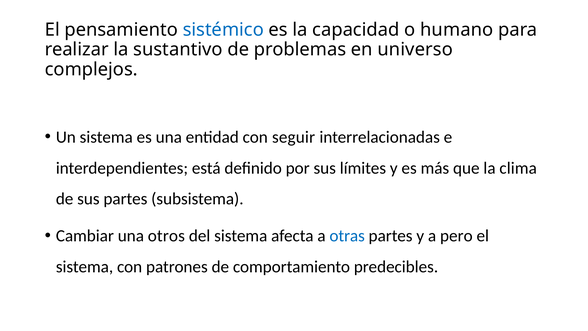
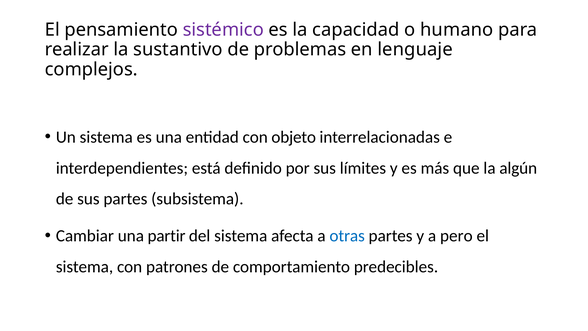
sistémico colour: blue -> purple
universo: universo -> lenguaje
seguir: seguir -> objeto
clima: clima -> algún
otros: otros -> partir
